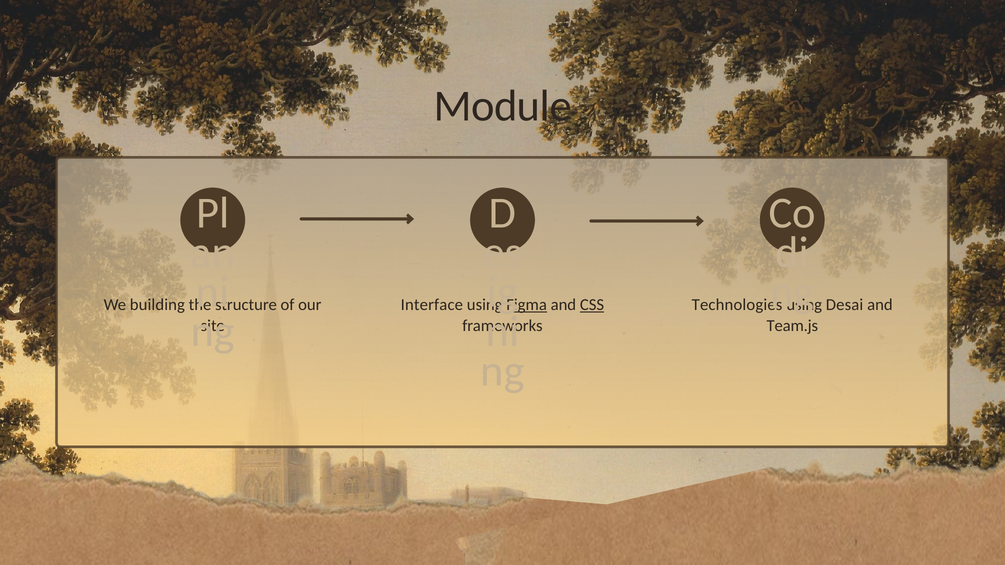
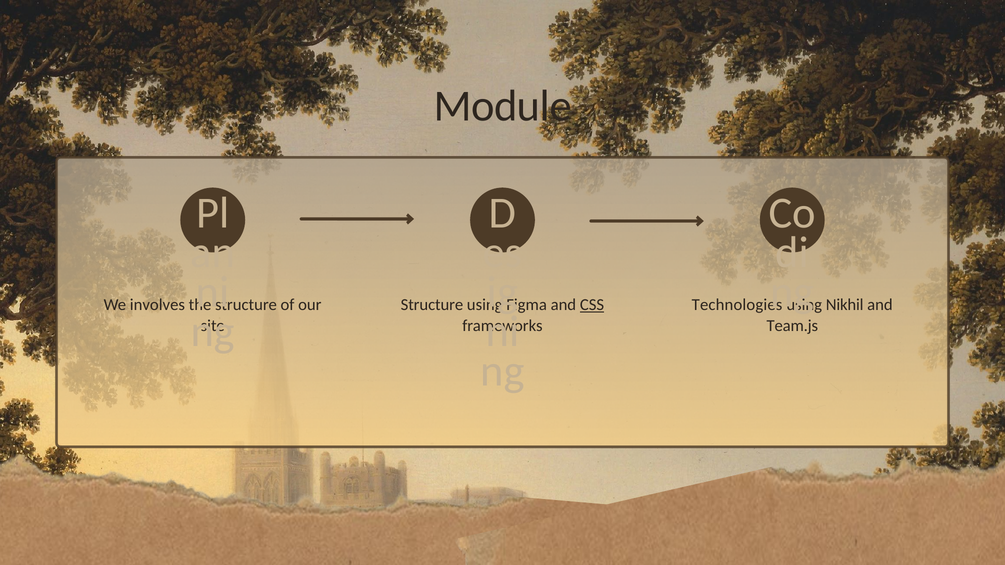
building: building -> involves
Interface at (432, 305): Interface -> Structure
Figma underline: present -> none
Desai: Desai -> Nikhil
